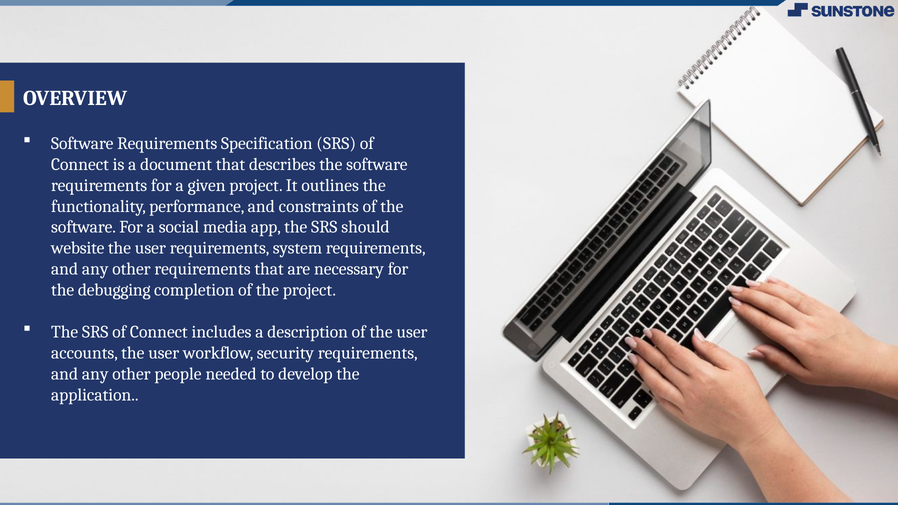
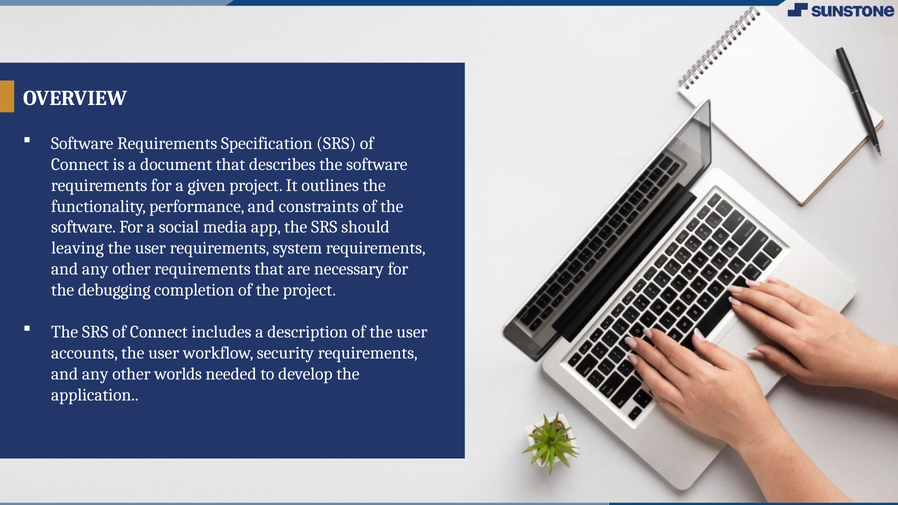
website: website -> leaving
people: people -> worlds
